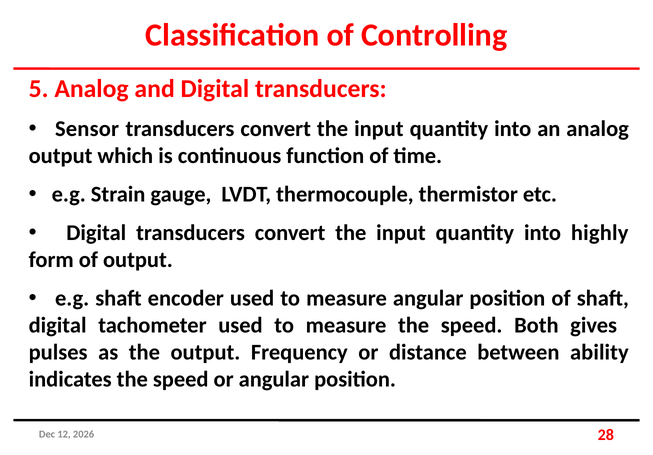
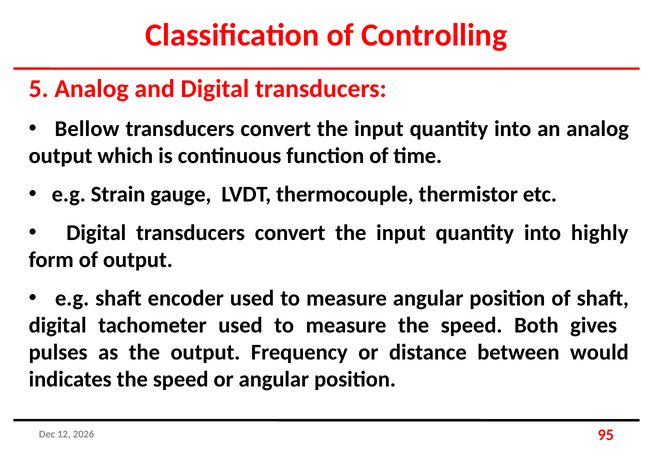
Sensor: Sensor -> Bellow
ability: ability -> would
28: 28 -> 95
